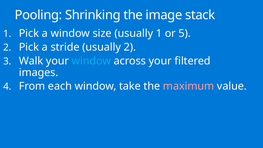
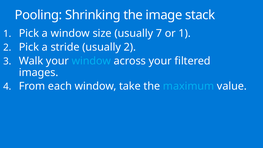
usually 1: 1 -> 7
or 5: 5 -> 1
maximum colour: pink -> light blue
